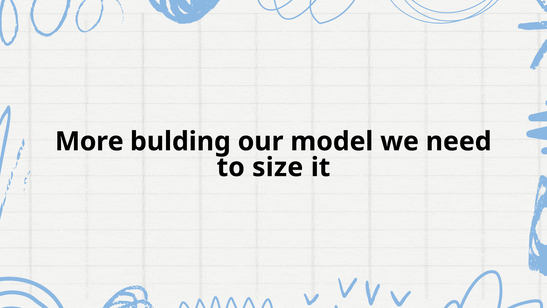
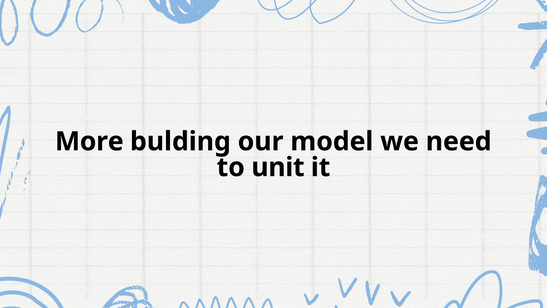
size: size -> unit
